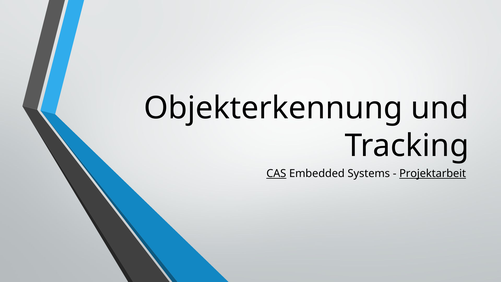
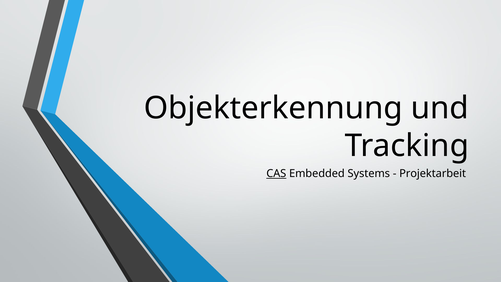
Projektarbeit underline: present -> none
